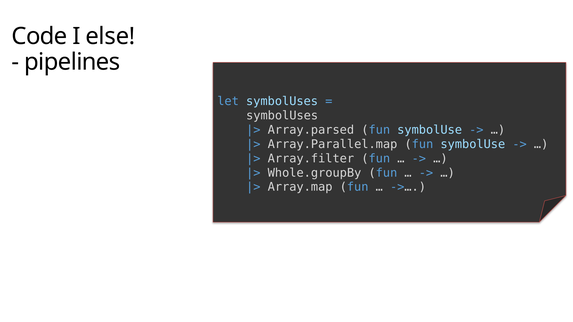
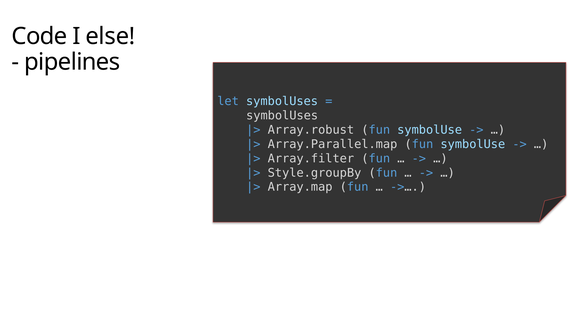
Array.parsed: Array.parsed -> Array.robust
Whole.groupBy: Whole.groupBy -> Style.groupBy
